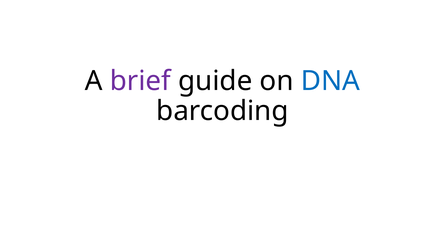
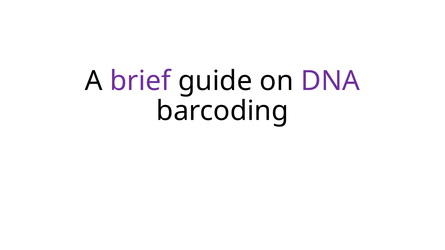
DNA colour: blue -> purple
